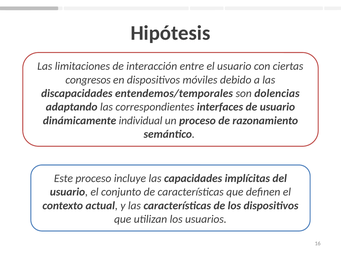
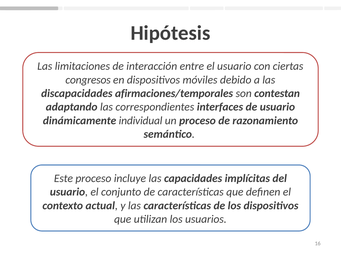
entendemos/temporales: entendemos/temporales -> afirmaciones/temporales
dolencias: dolencias -> contestan
